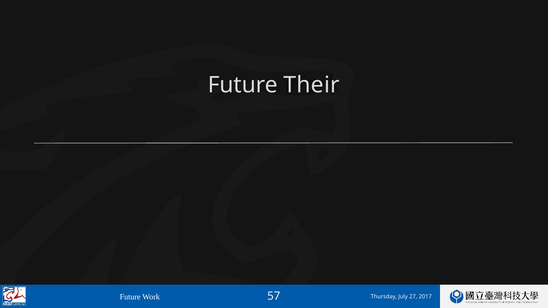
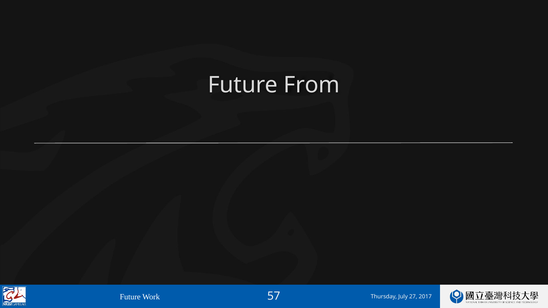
Their: Their -> From
